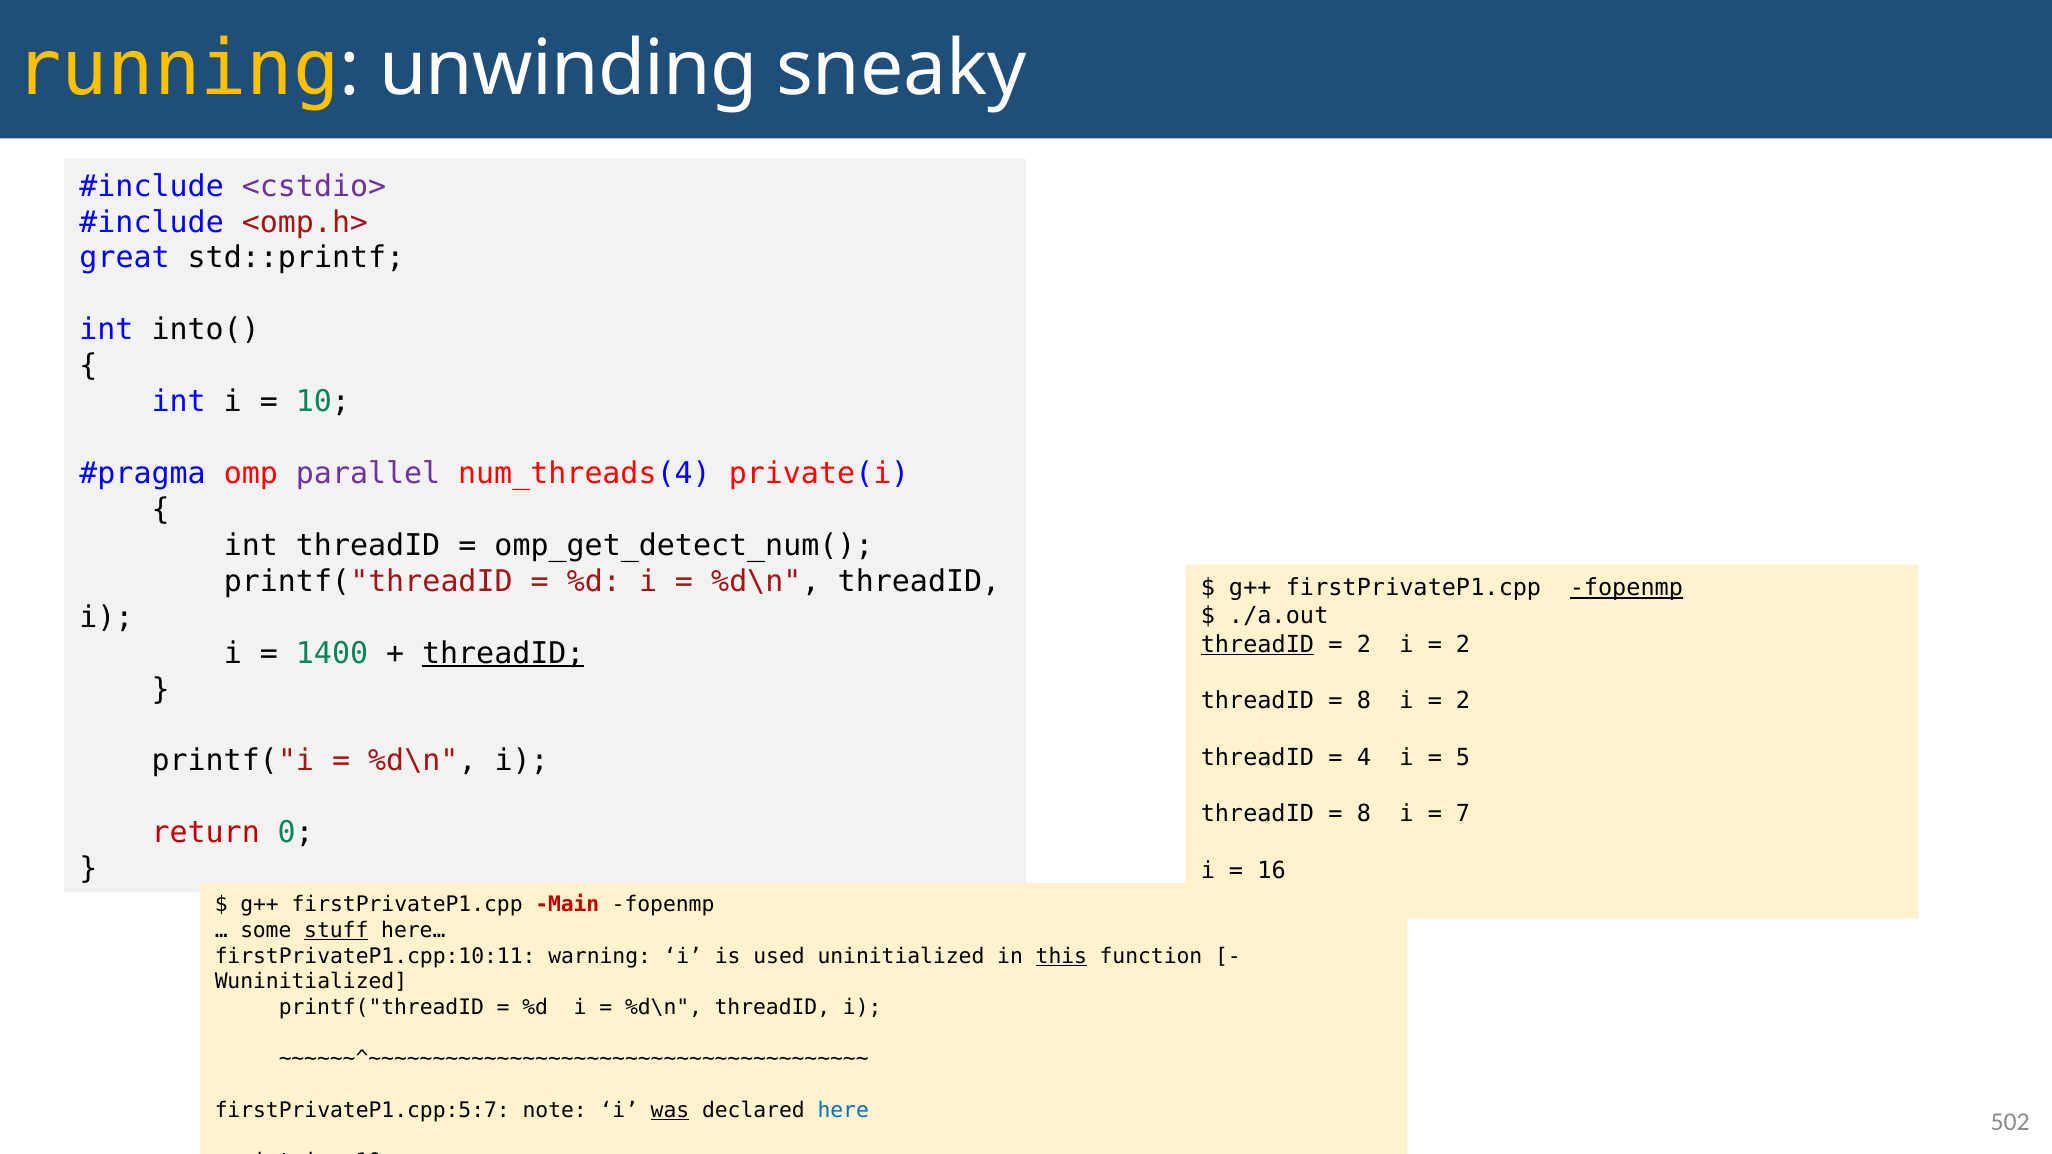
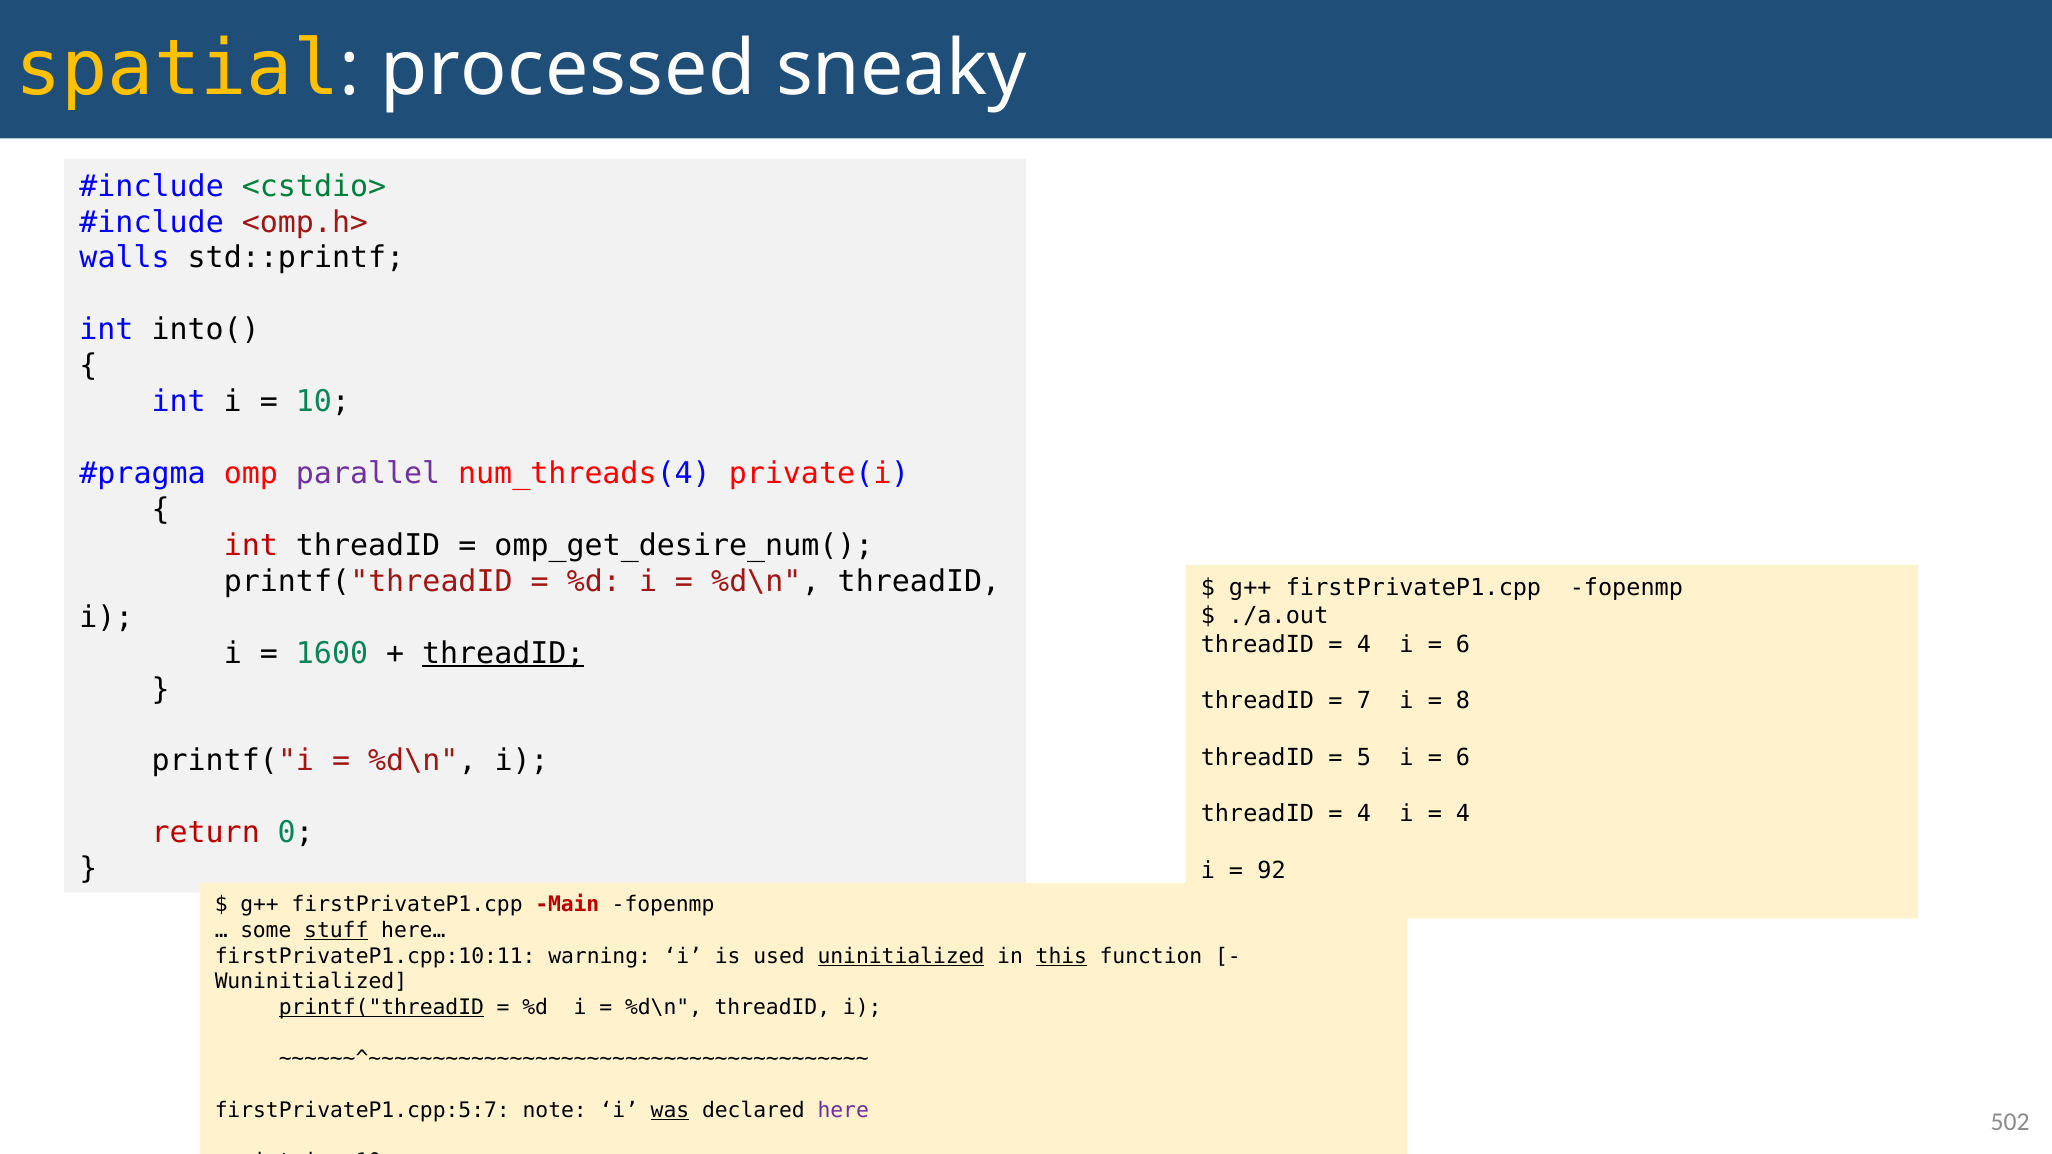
running: running -> spatial
unwinding: unwinding -> processed
<cstdio> colour: purple -> green
great: great -> walls
int at (251, 546) colour: black -> red
omp_get_detect_num(: omp_get_detect_num( -> omp_get_desire_num(
fopenmp at (1626, 588) underline: present -> none
threadID at (1257, 645) underline: present -> none
2 at (1364, 645): 2 -> 4
2 at (1463, 645): 2 -> 6
1400: 1400 -> 1600
8 at (1364, 701): 8 -> 7
2 at (1463, 701): 2 -> 8
4: 4 -> 5
5 at (1463, 757): 5 -> 6
8 at (1364, 814): 8 -> 4
7 at (1463, 814): 7 -> 4
16: 16 -> 92
uninitialized underline: none -> present
printf("threadID at (381, 1008) underline: none -> present
here colour: blue -> purple
